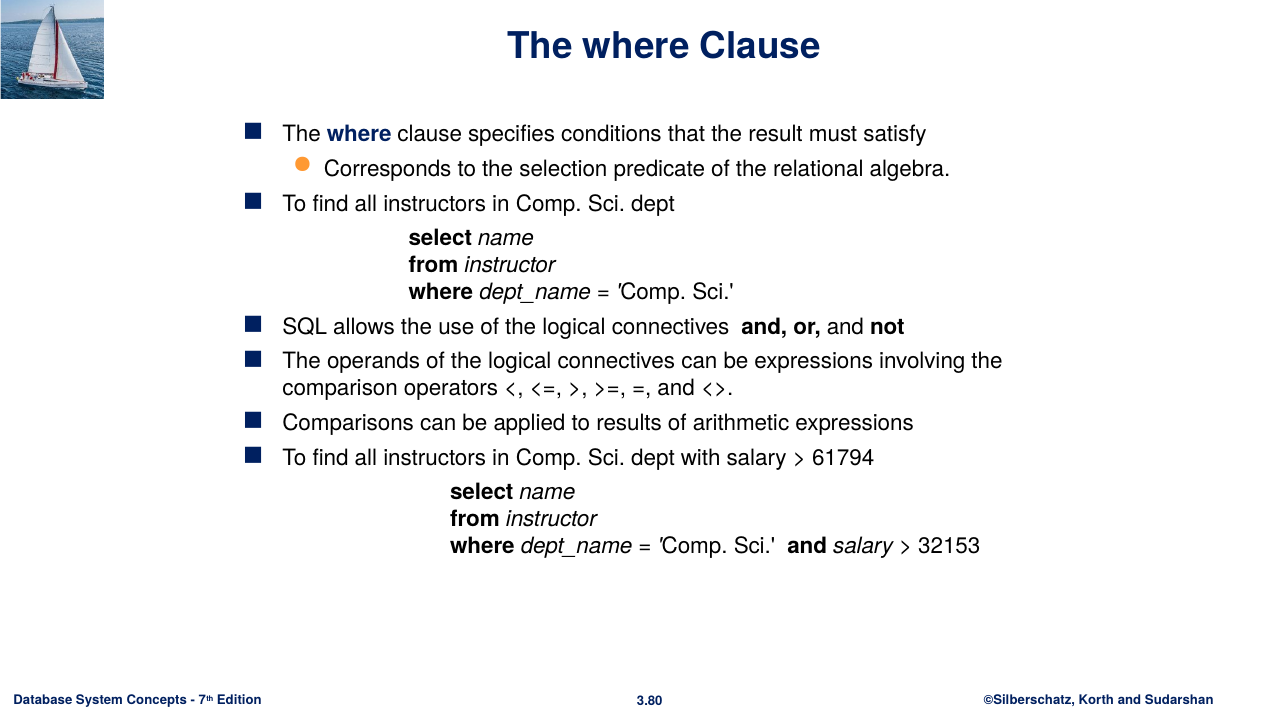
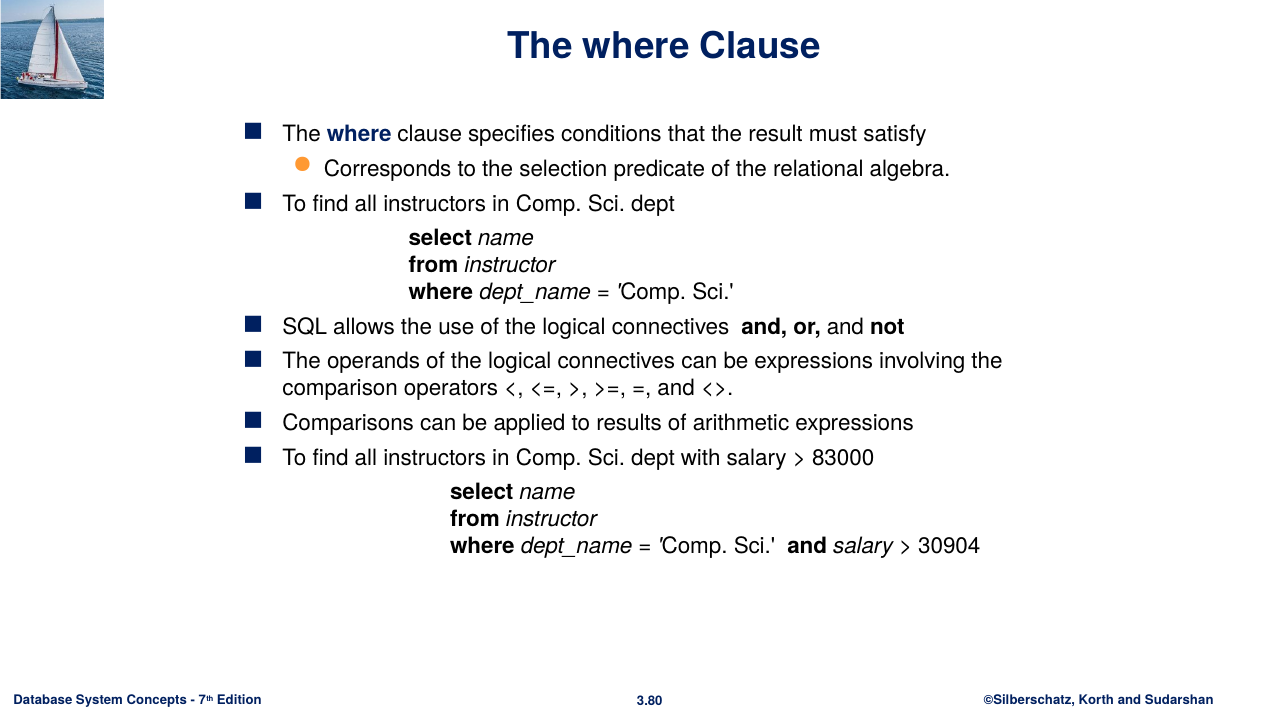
61794: 61794 -> 83000
32153: 32153 -> 30904
